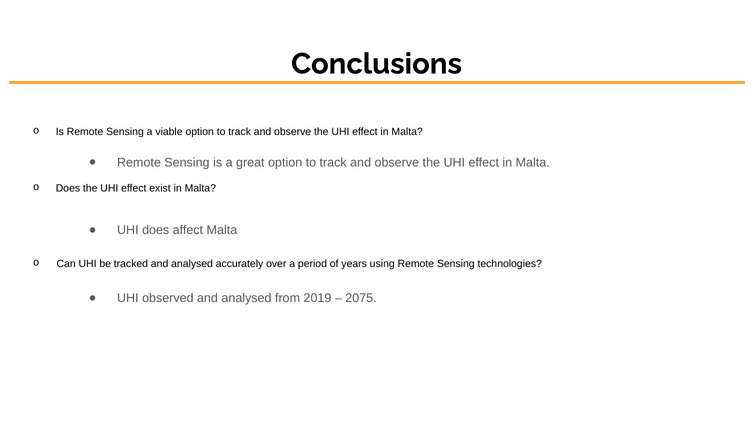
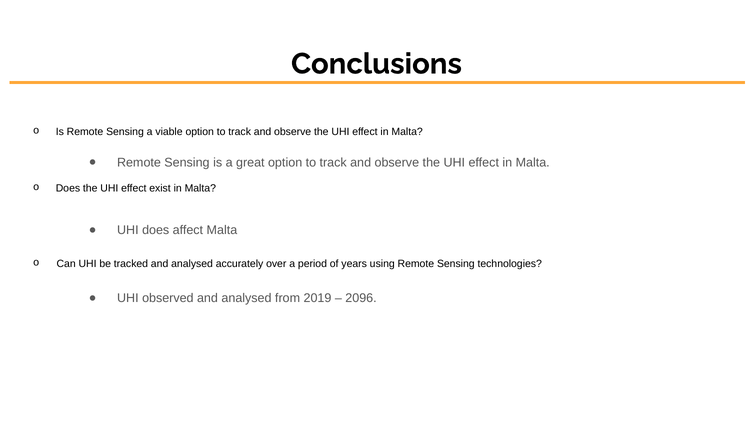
2075: 2075 -> 2096
